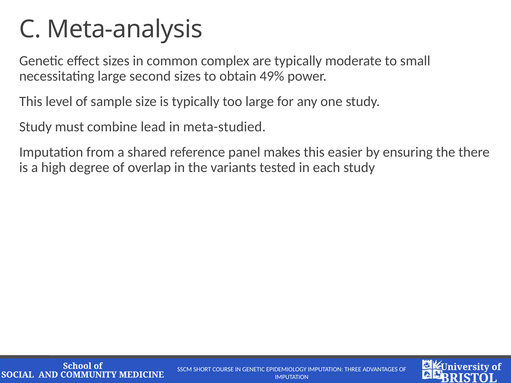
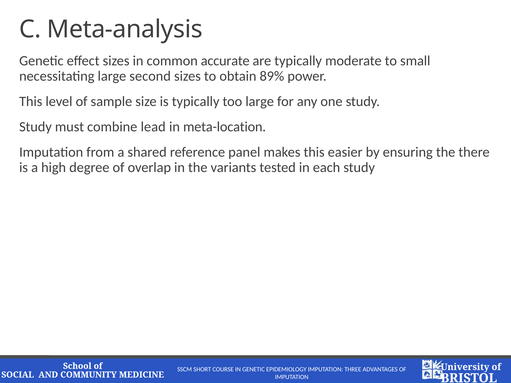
complex: complex -> accurate
49%: 49% -> 89%
meta-studied: meta-studied -> meta-location
